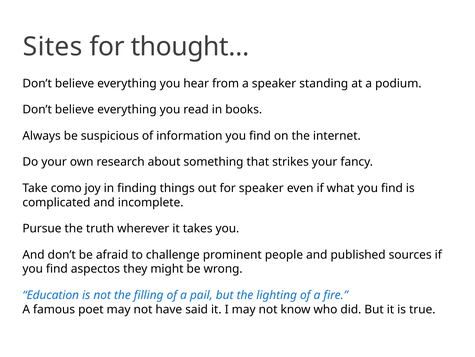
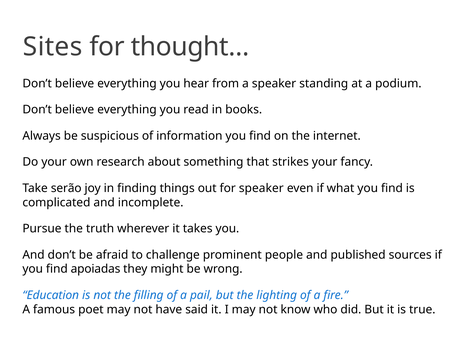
como: como -> serão
aspectos: aspectos -> apoiadas
